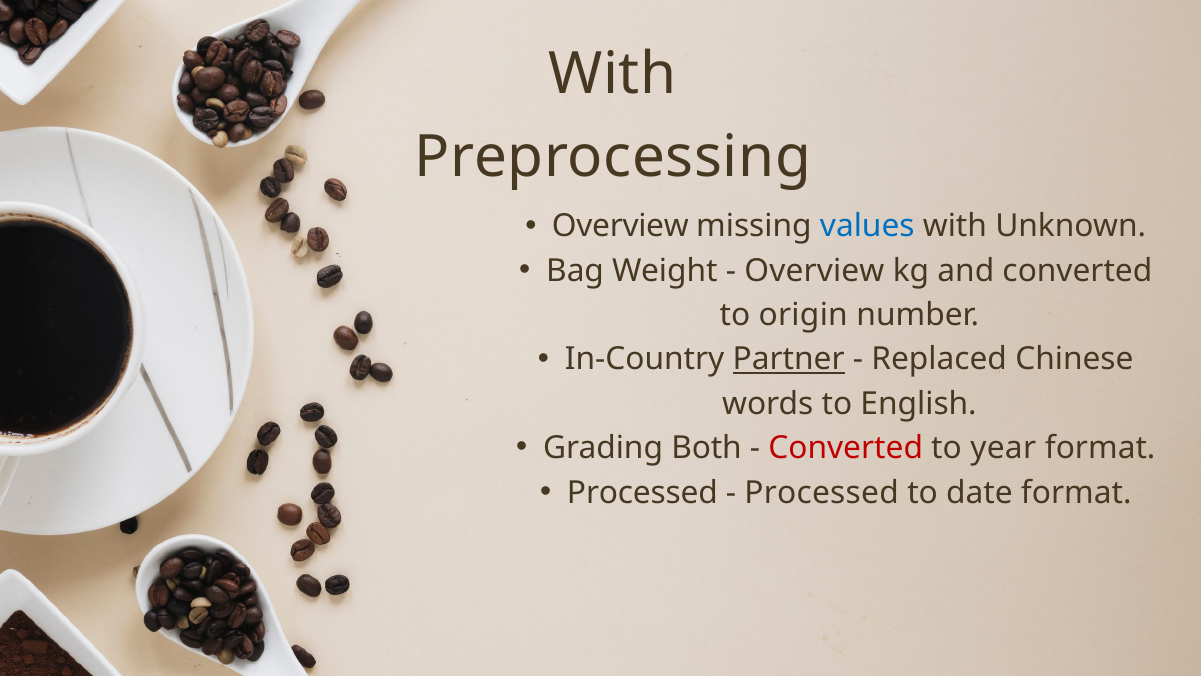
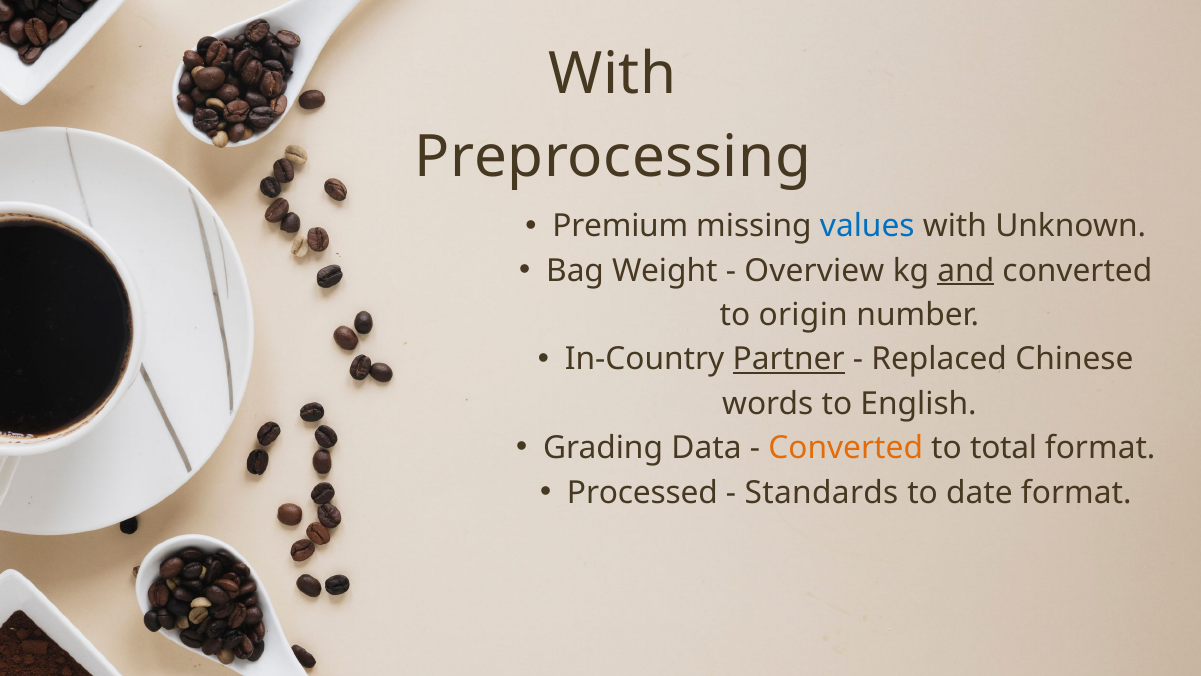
Overview at (620, 226): Overview -> Premium
and underline: none -> present
Both: Both -> Data
Converted at (846, 448) colour: red -> orange
year: year -> total
Processed at (822, 492): Processed -> Standards
